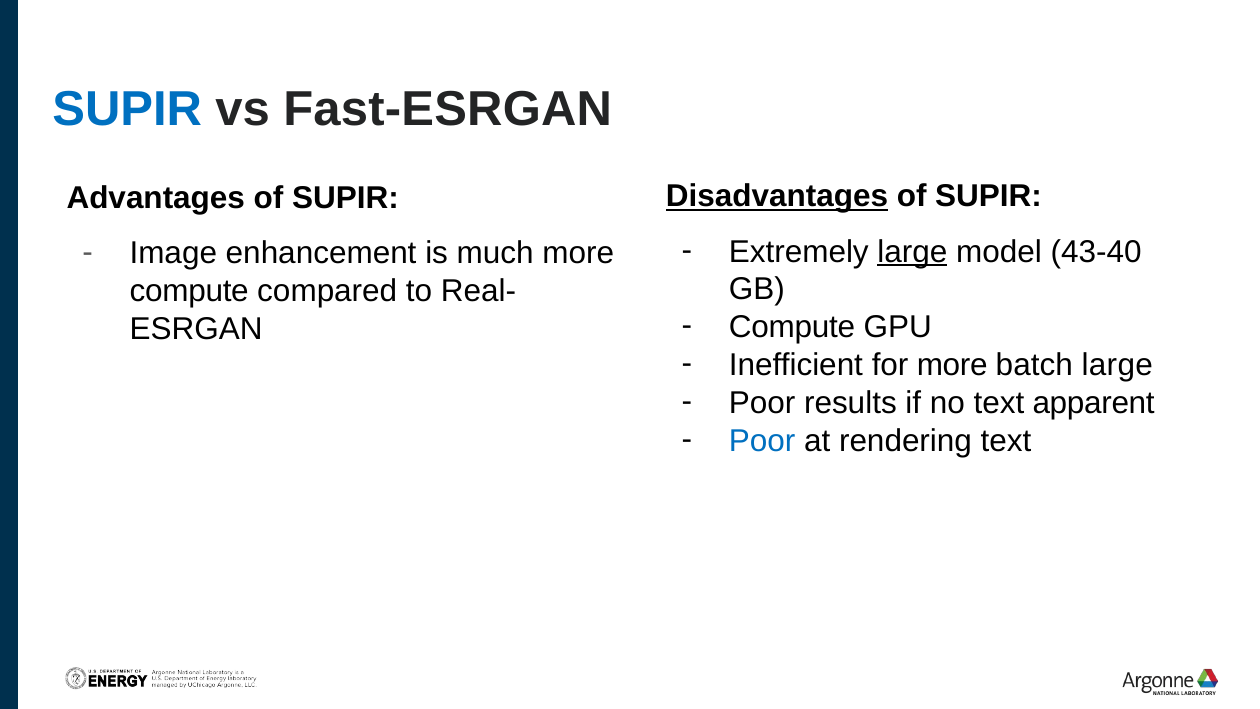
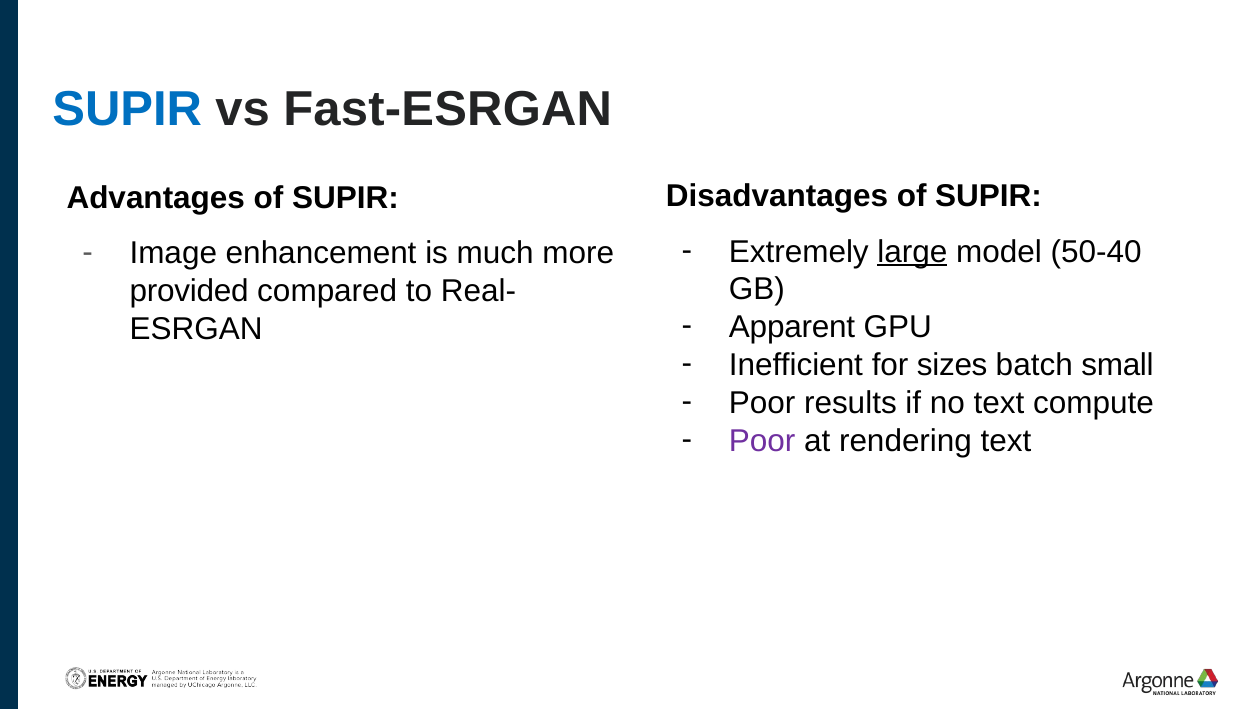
Disadvantages underline: present -> none
43-40: 43-40 -> 50-40
compute at (189, 291): compute -> provided
Compute at (792, 327): Compute -> Apparent
for more: more -> sizes
batch large: large -> small
apparent: apparent -> compute
Poor at (762, 441) colour: blue -> purple
